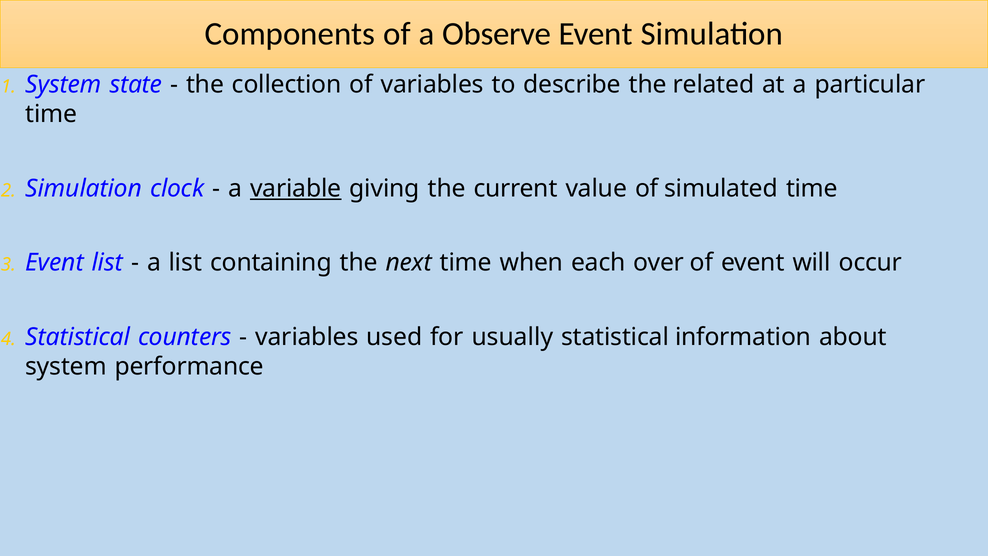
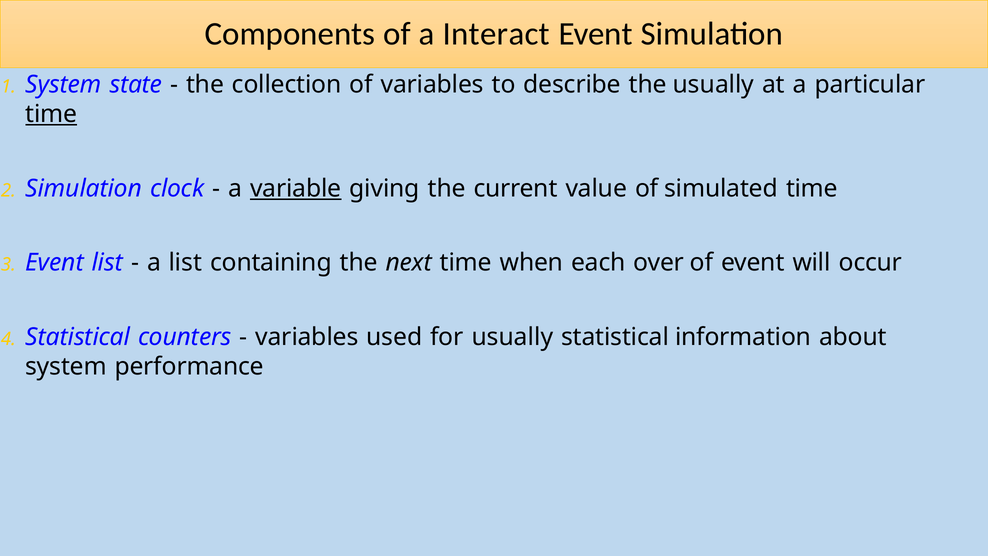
Observe: Observe -> Interact
the related: related -> usually
time at (51, 114) underline: none -> present
